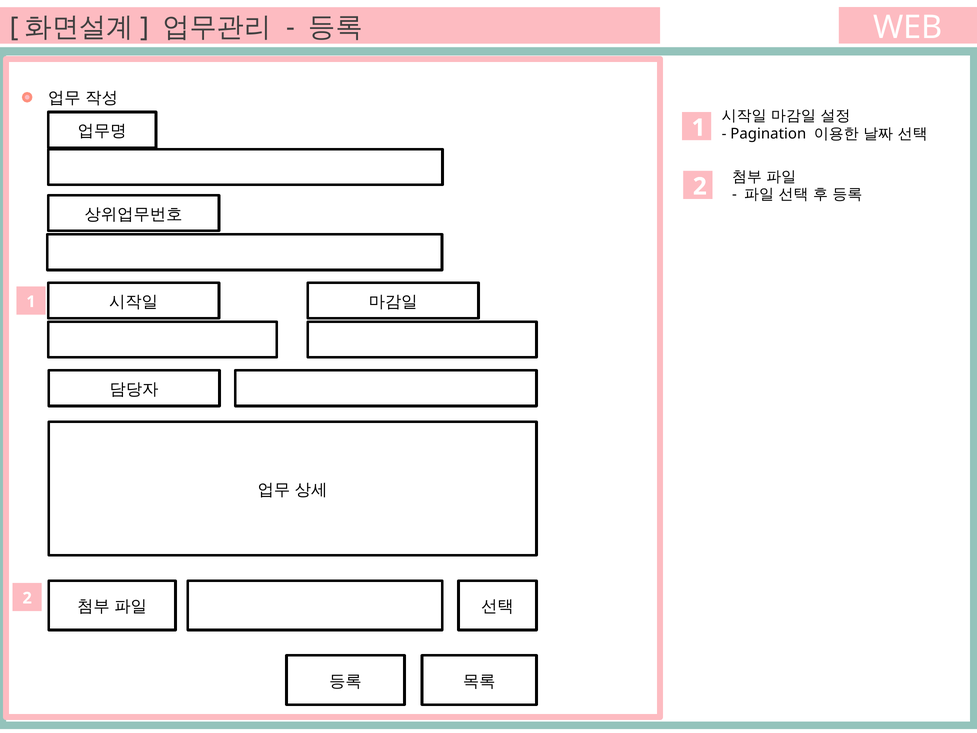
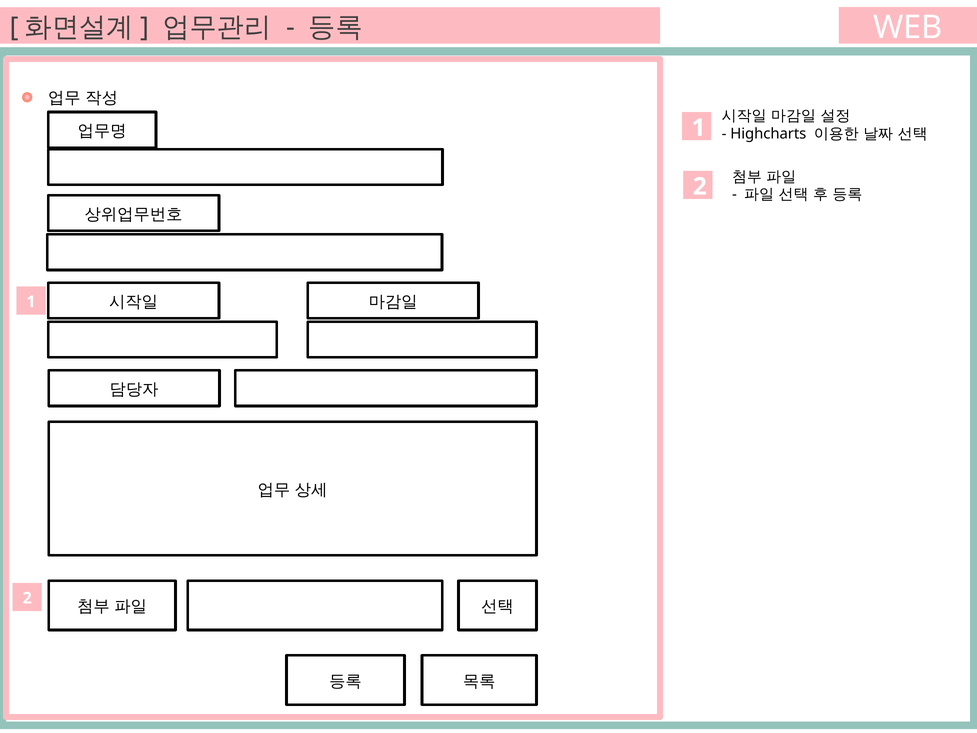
Pagination: Pagination -> Highcharts
